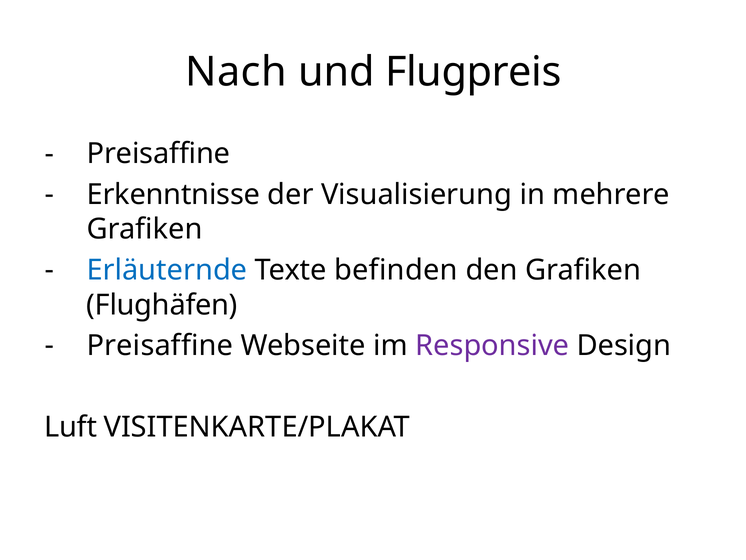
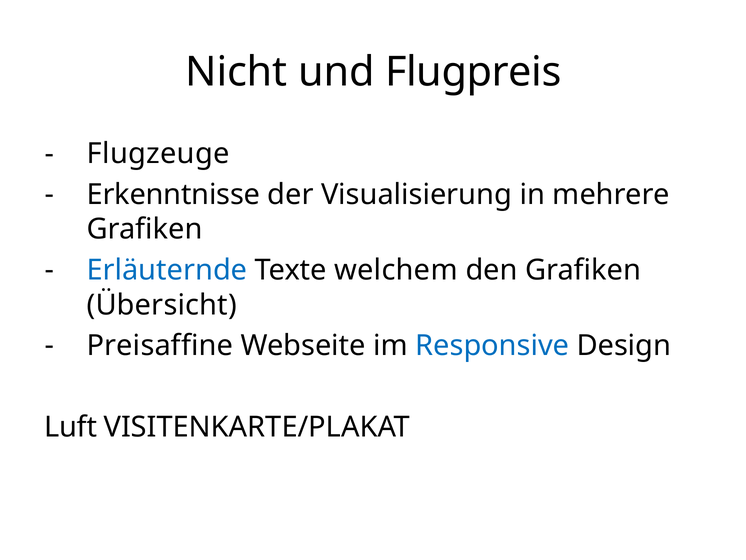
Nach: Nach -> Nicht
Preisaffine at (159, 154): Preisaffine -> Flugzeuge
befinden: befinden -> welchem
Flughäfen: Flughäfen -> Übersicht
Responsive colour: purple -> blue
